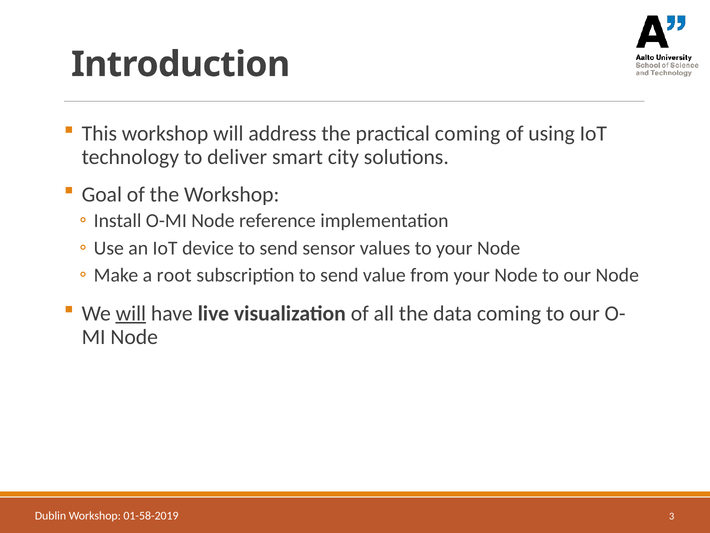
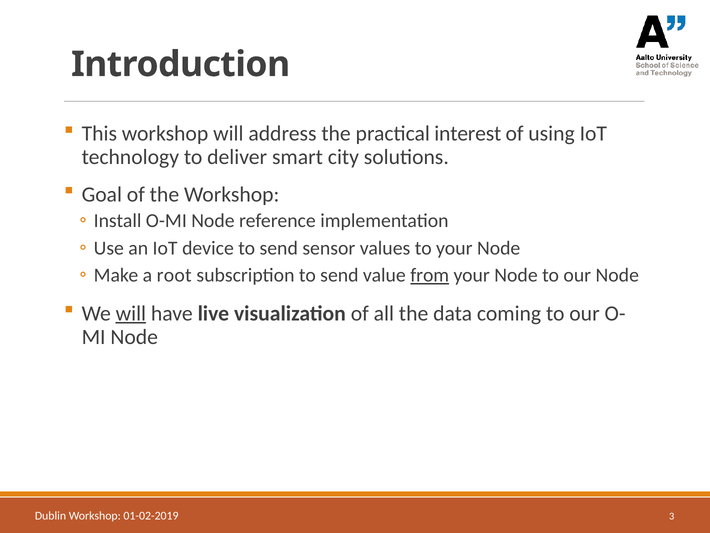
practical coming: coming -> interest
from underline: none -> present
01-58-2019: 01-58-2019 -> 01-02-2019
